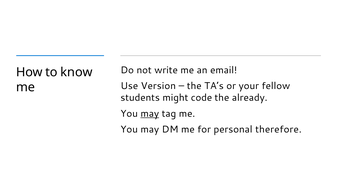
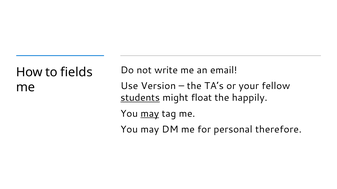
know: know -> fields
students underline: none -> present
code: code -> float
already: already -> happily
